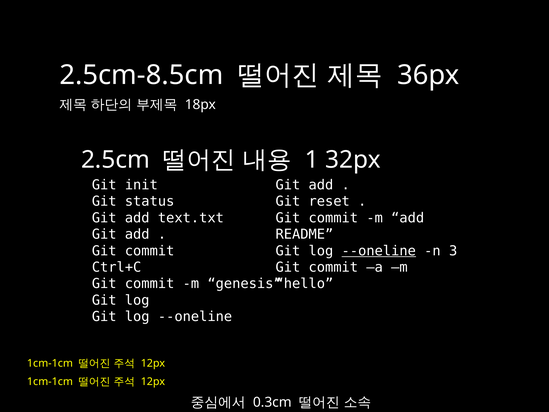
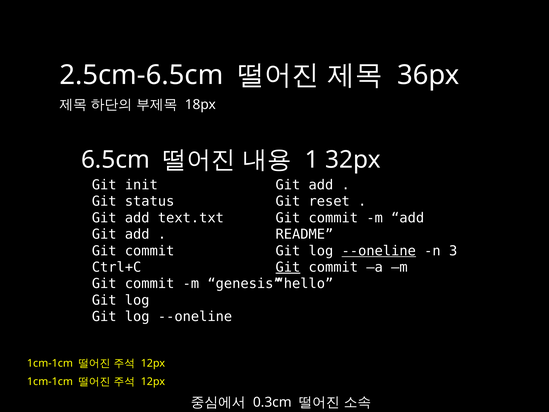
2.5cm-8.5cm: 2.5cm-8.5cm -> 2.5cm-6.5cm
2.5cm: 2.5cm -> 6.5cm
Git at (288, 267) underline: none -> present
